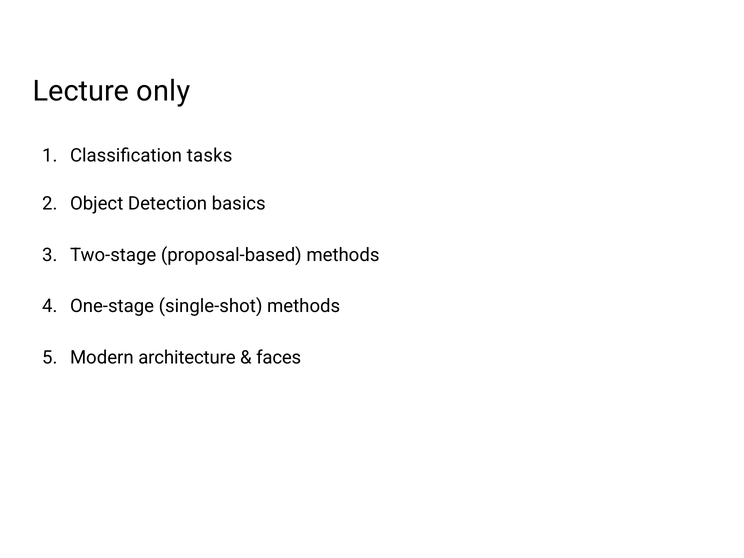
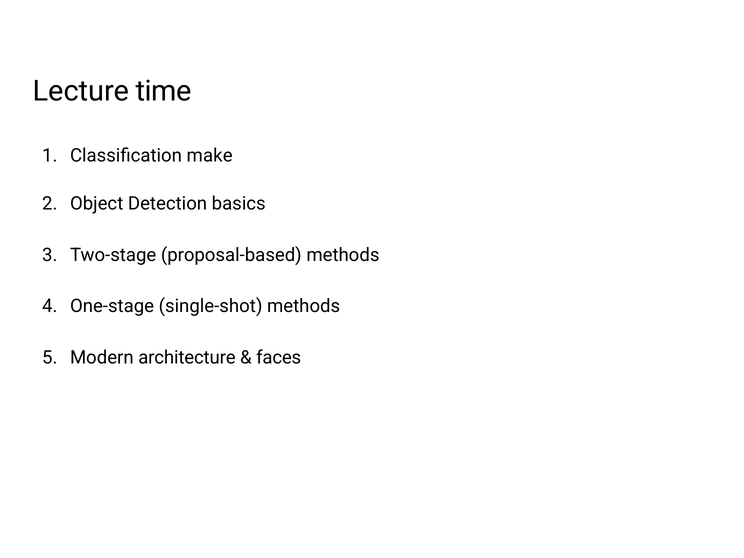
only: only -> time
tasks: tasks -> make
